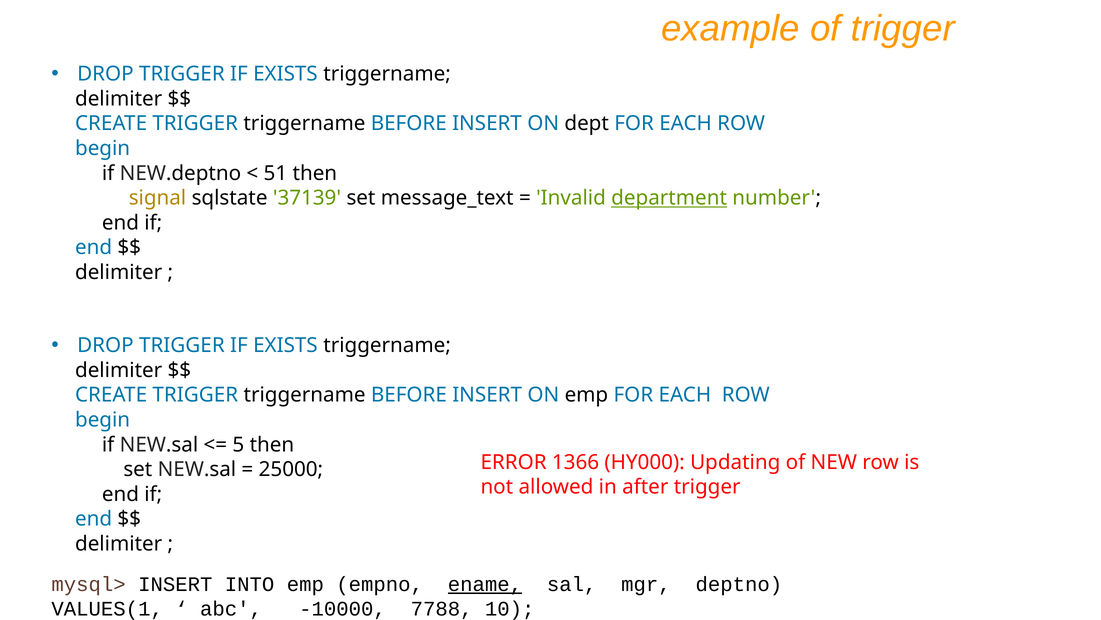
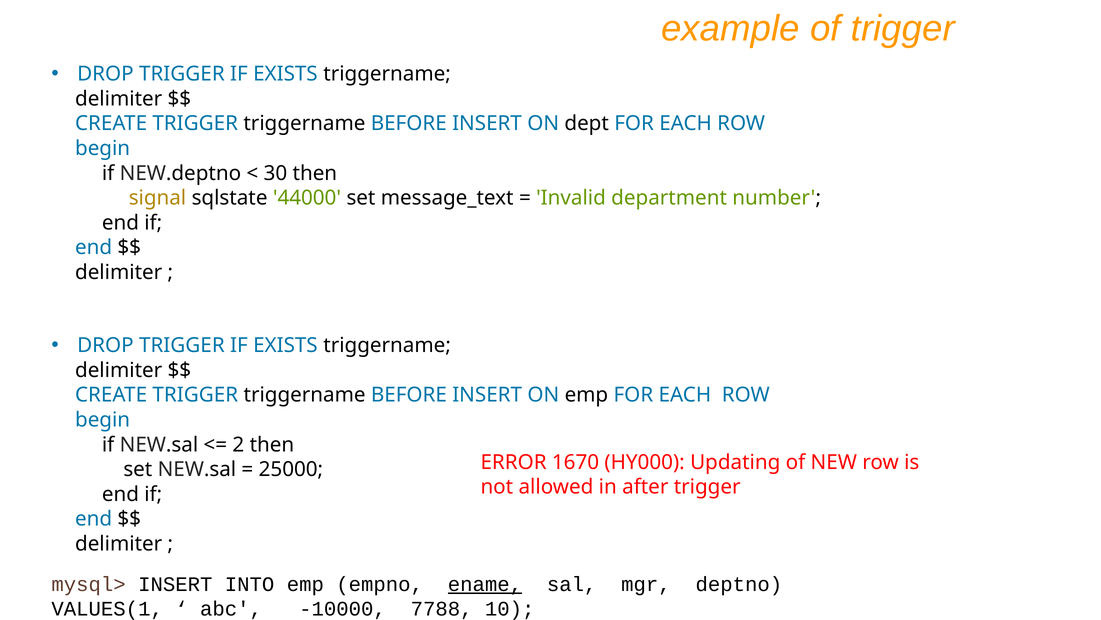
51: 51 -> 30
37139: 37139 -> 44000
department underline: present -> none
5: 5 -> 2
1366: 1366 -> 1670
